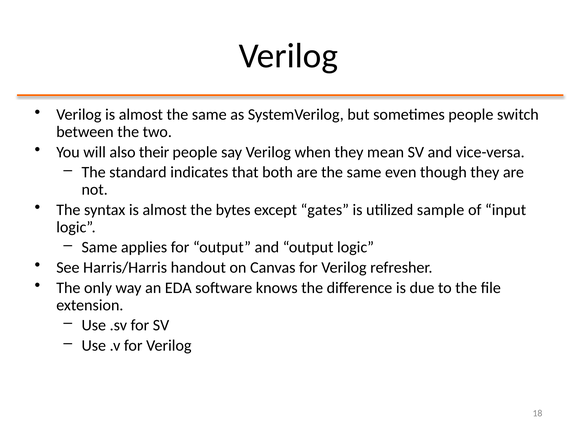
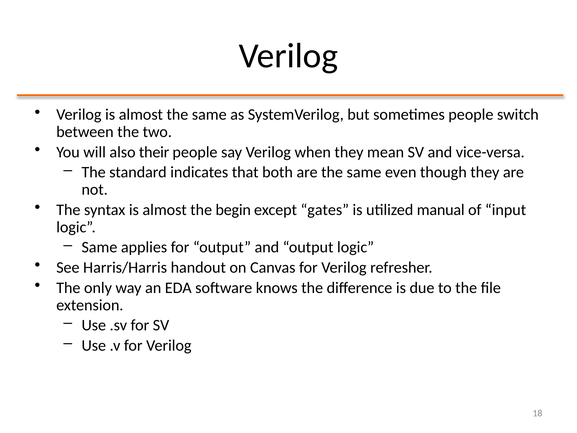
bytes: bytes -> begin
sample: sample -> manual
